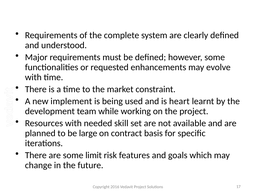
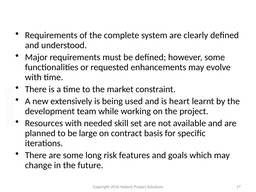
implement: implement -> extensively
limit: limit -> long
